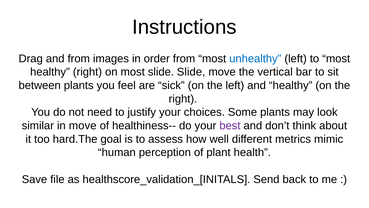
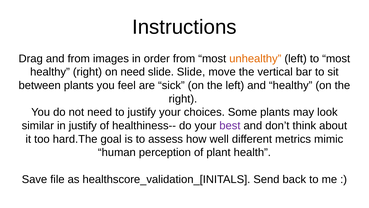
unhealthy colour: blue -> orange
on most: most -> need
in move: move -> justify
